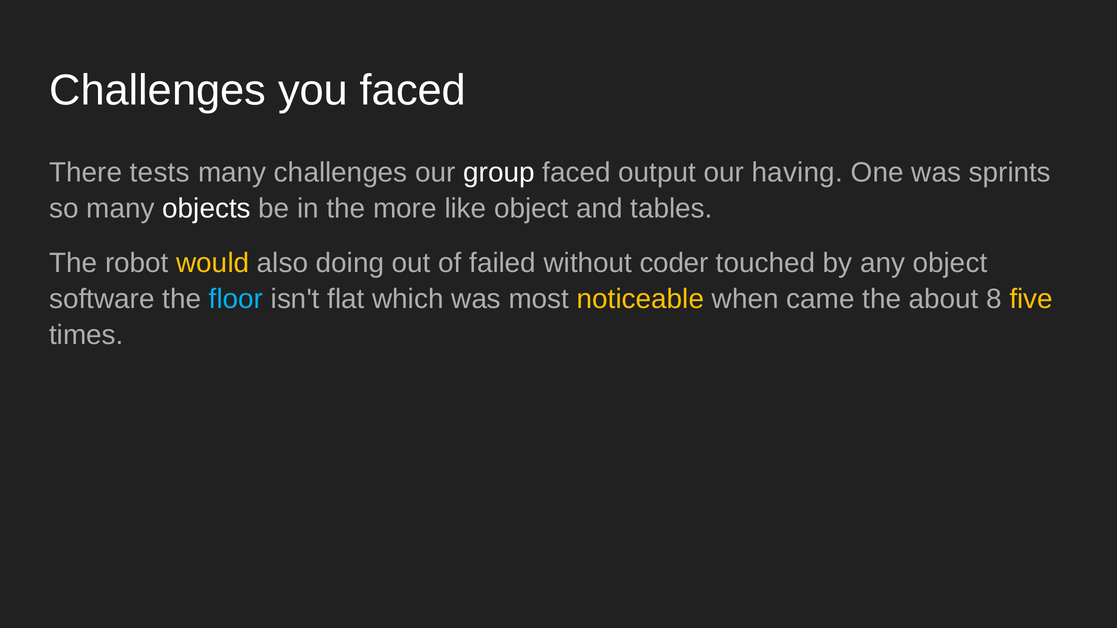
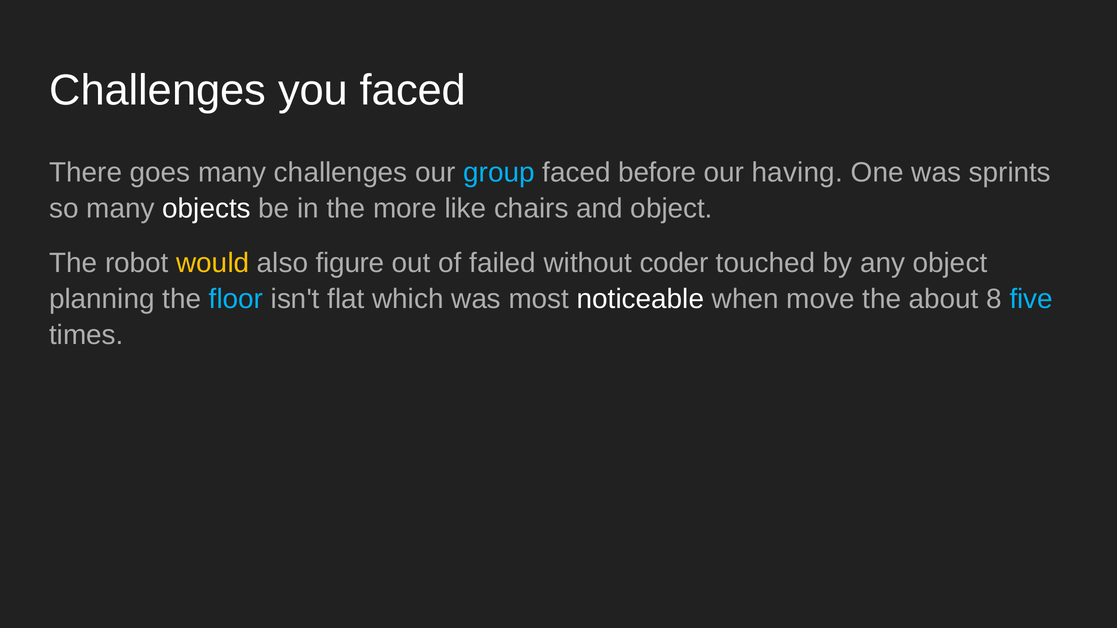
tests: tests -> goes
group colour: white -> light blue
output: output -> before
like object: object -> chairs
and tables: tables -> object
doing: doing -> figure
software: software -> planning
noticeable colour: yellow -> white
came: came -> move
five colour: yellow -> light blue
